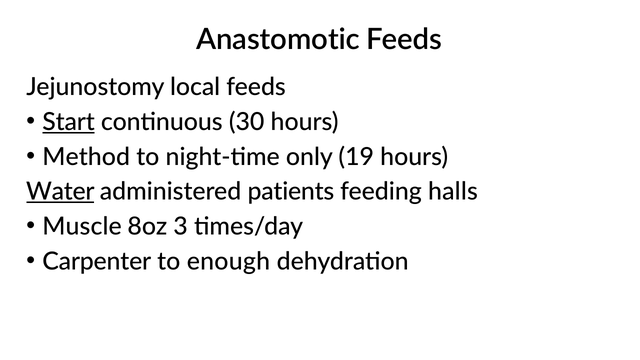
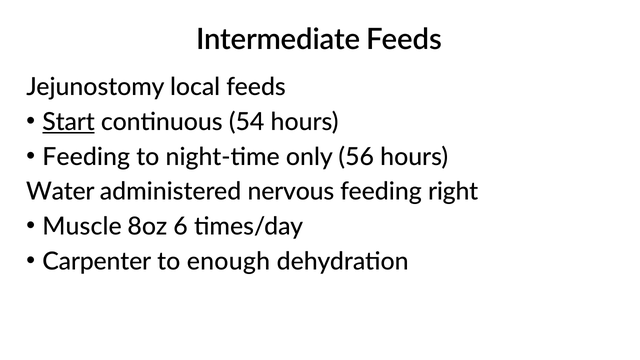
Anastomotic: Anastomotic -> Intermediate
30: 30 -> 54
Method at (86, 157): Method -> Feeding
19: 19 -> 56
Water underline: present -> none
patients: patients -> nervous
halls: halls -> right
3: 3 -> 6
